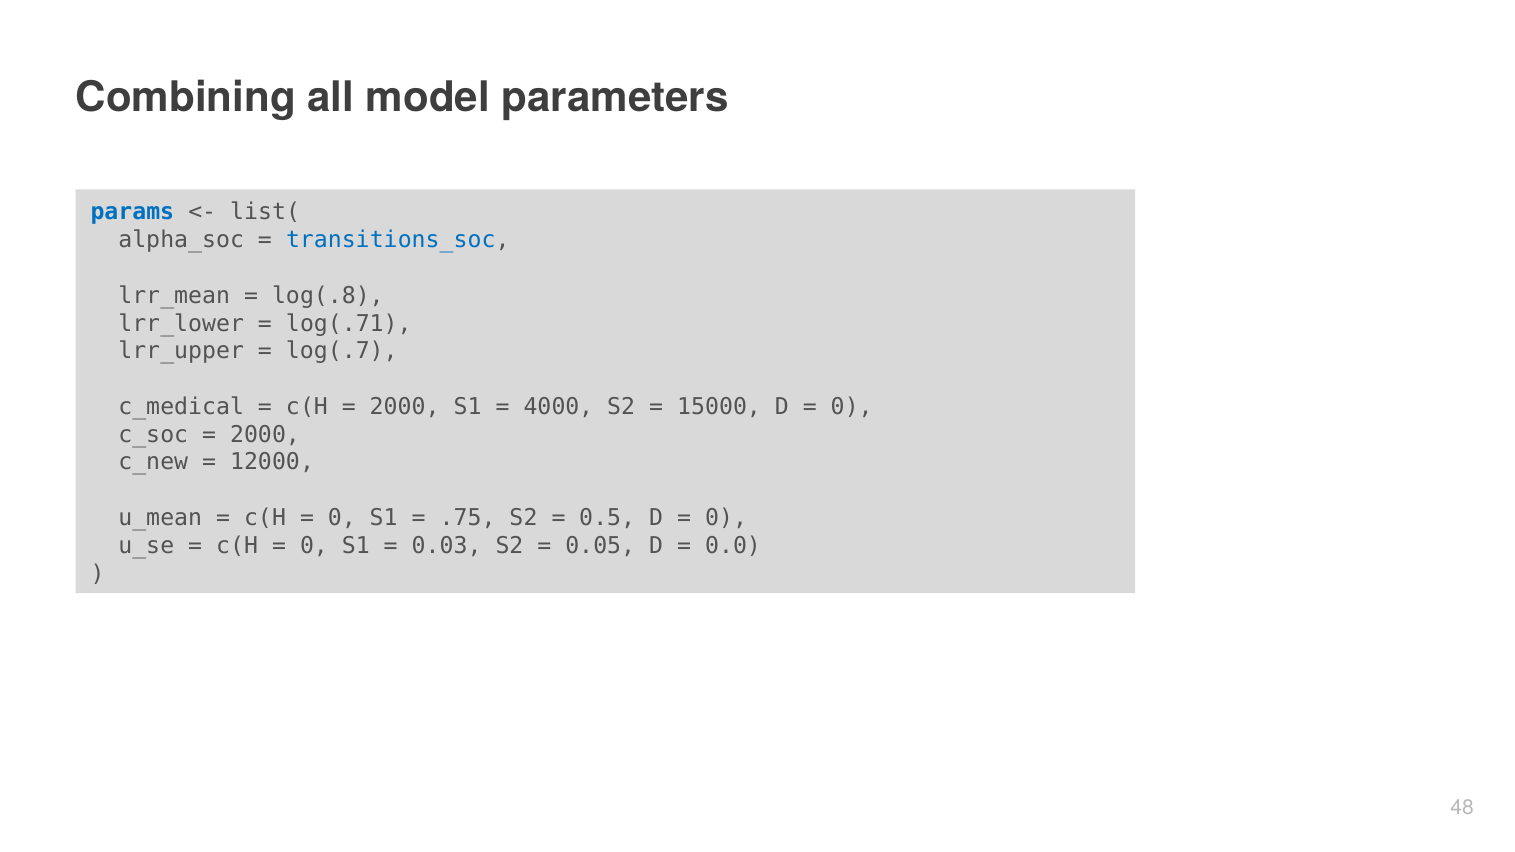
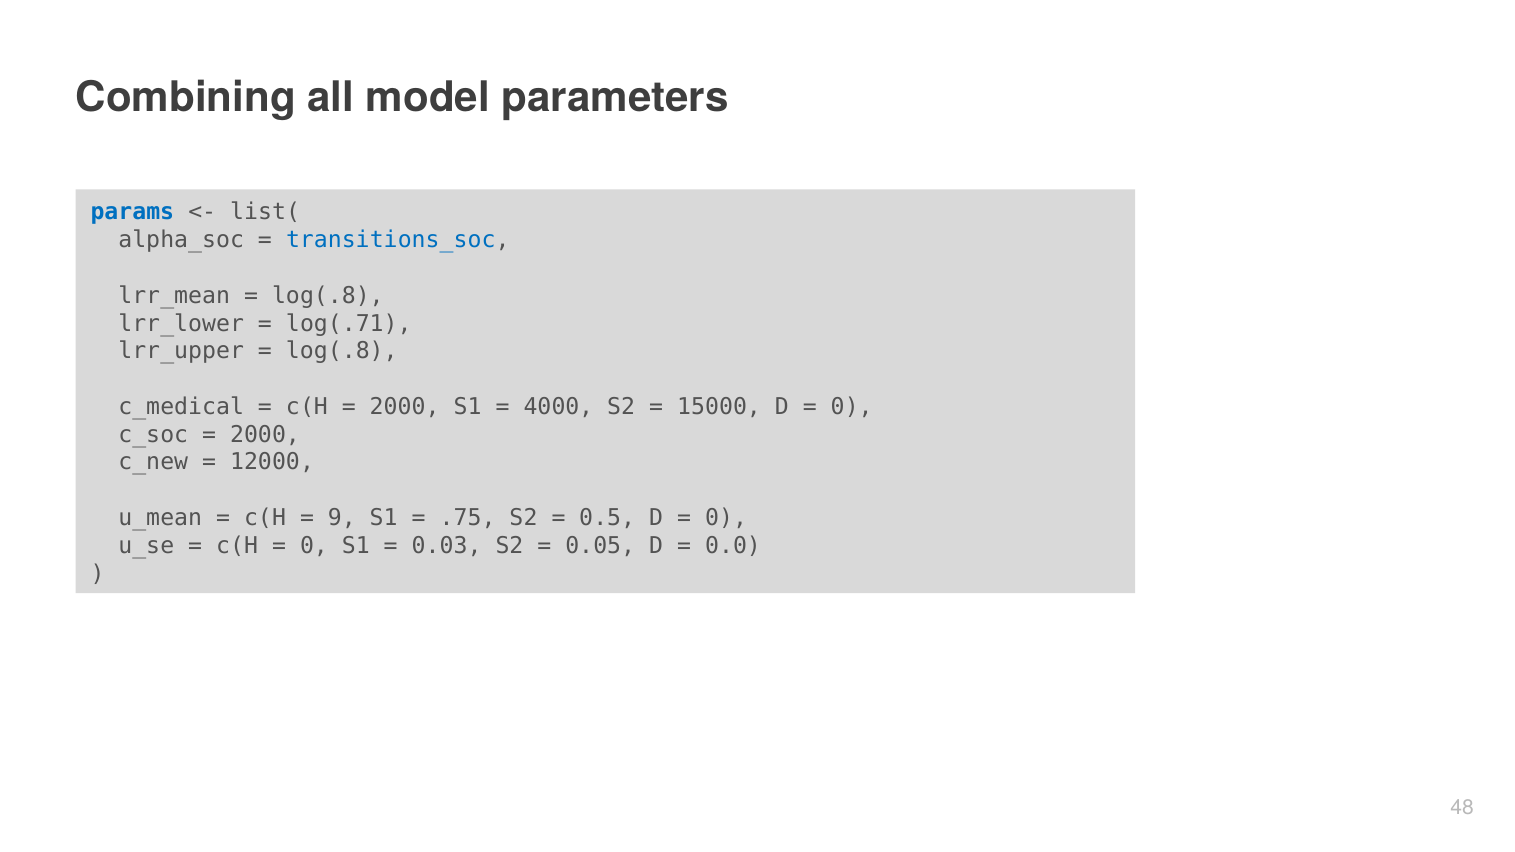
log(.7 at (342, 351): log(.7 -> log(.8
0 at (342, 518): 0 -> 9
